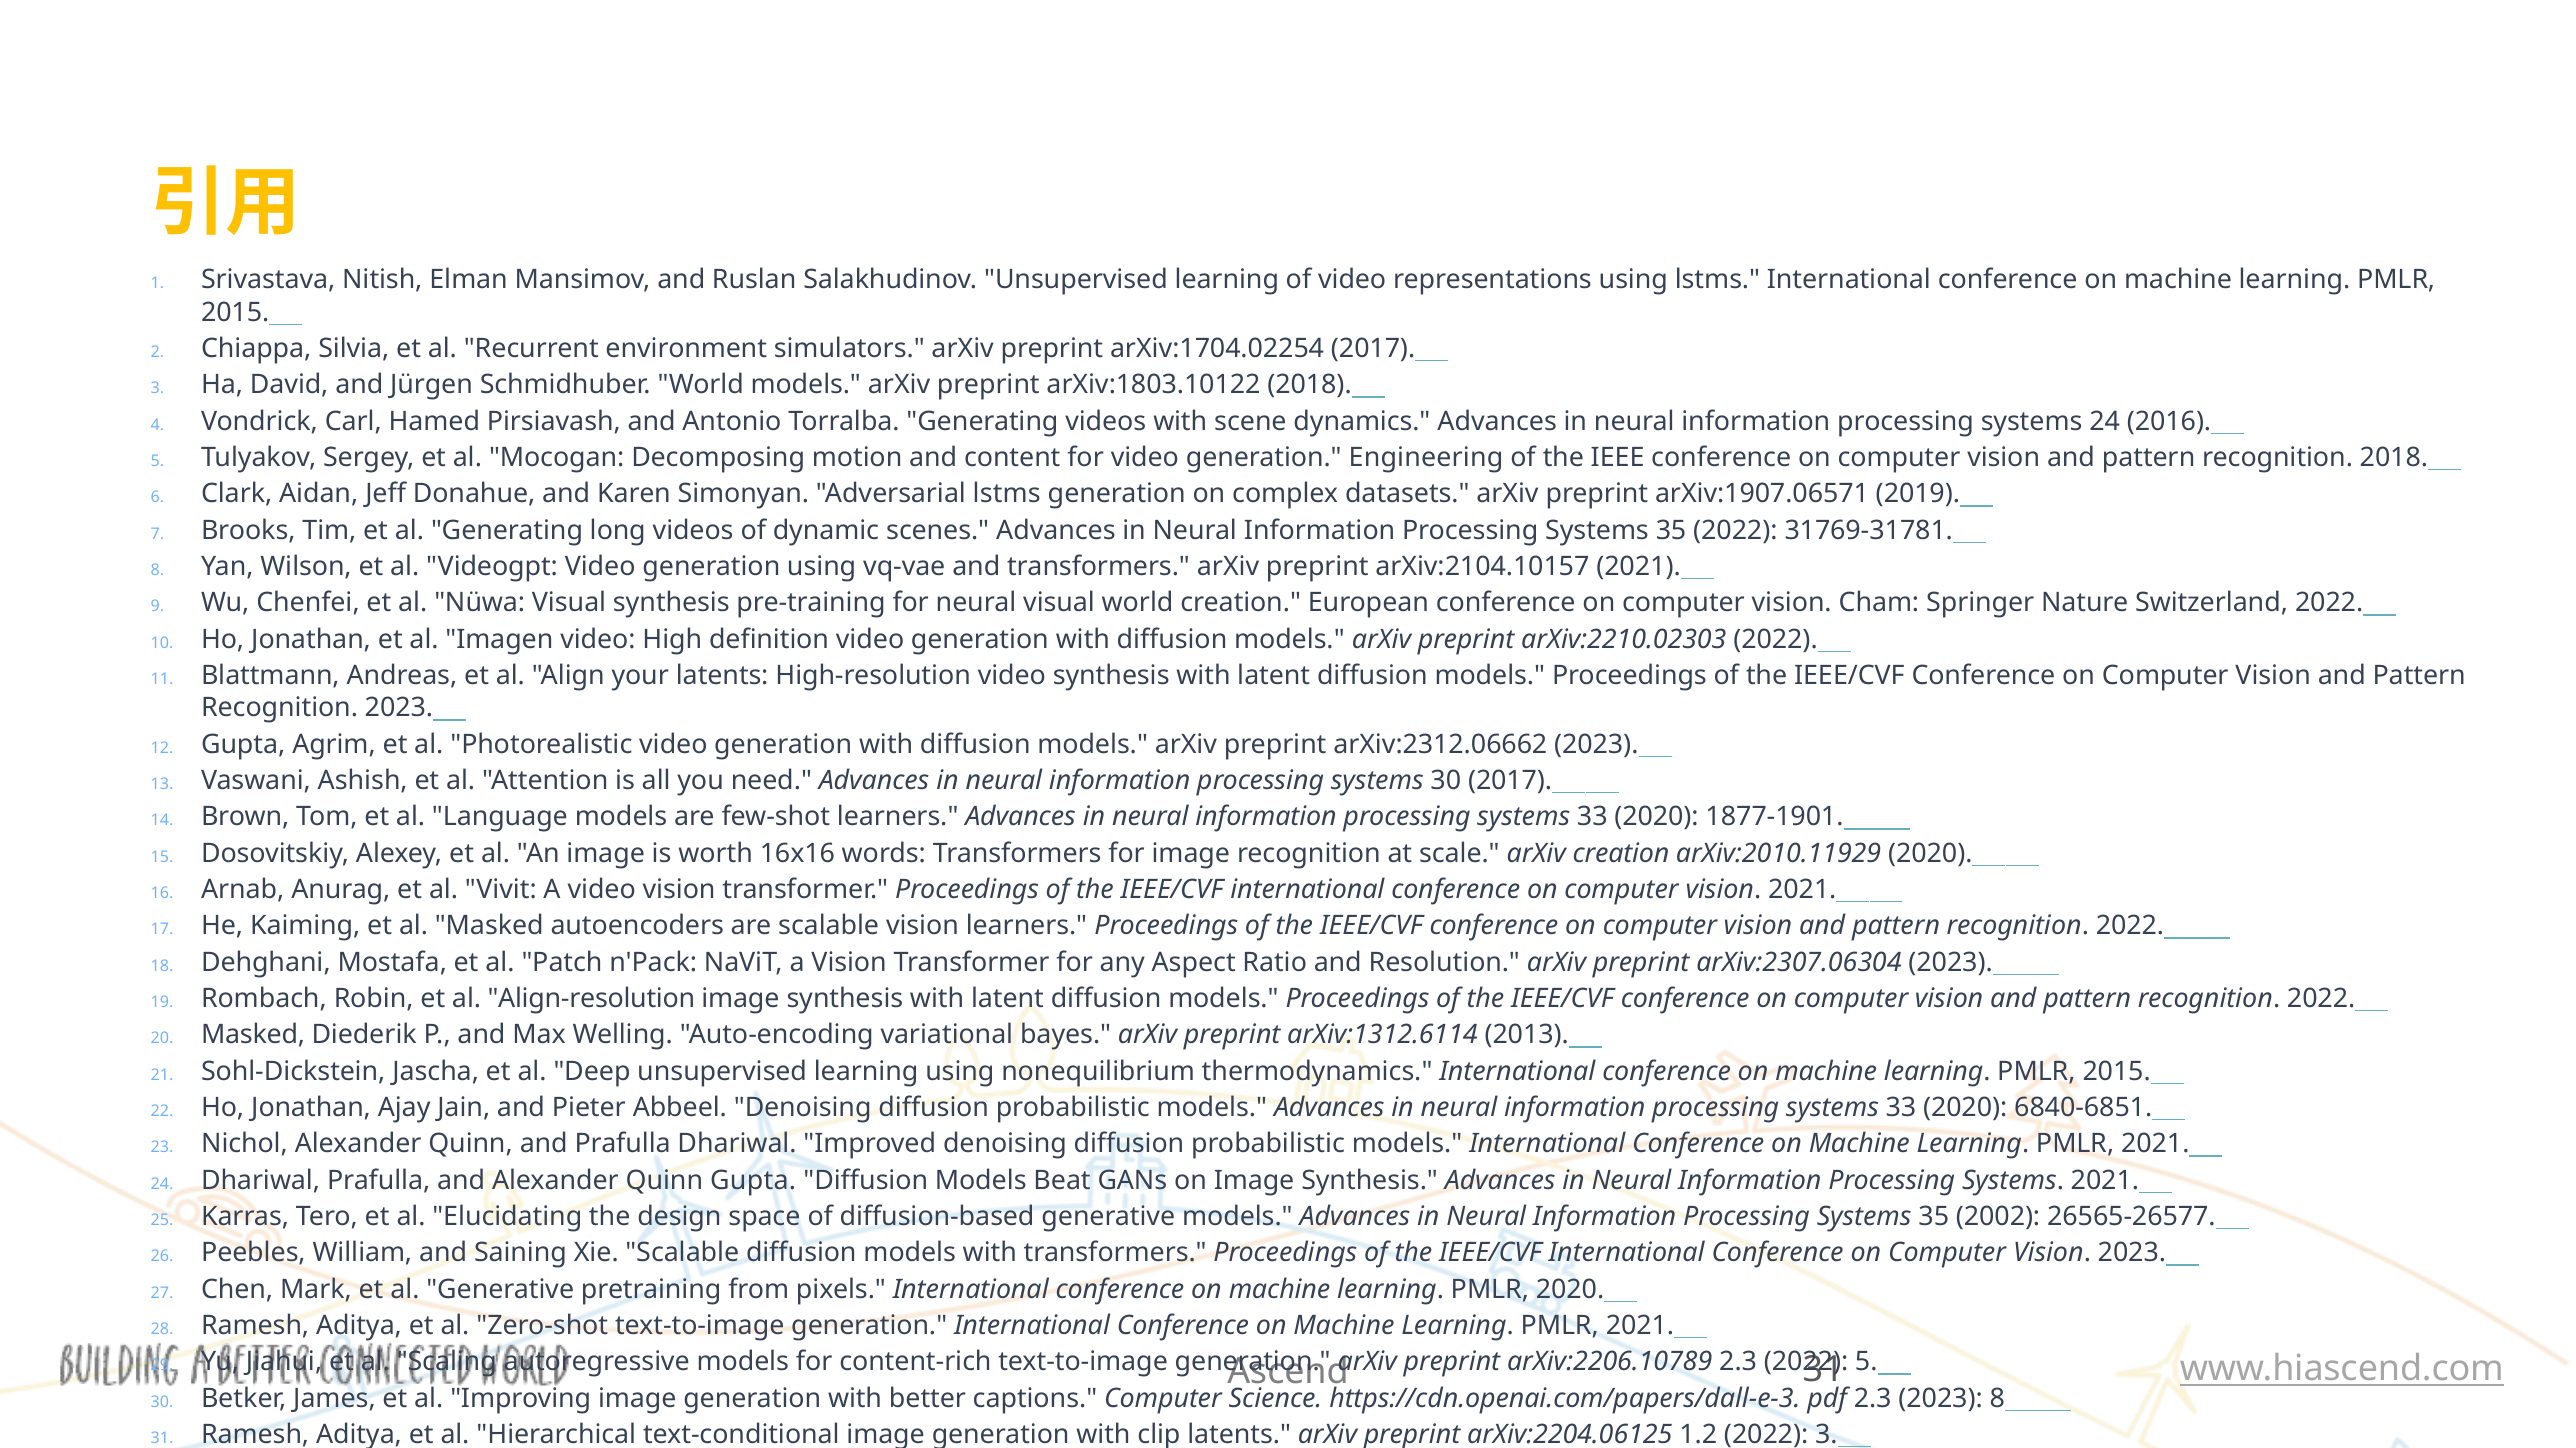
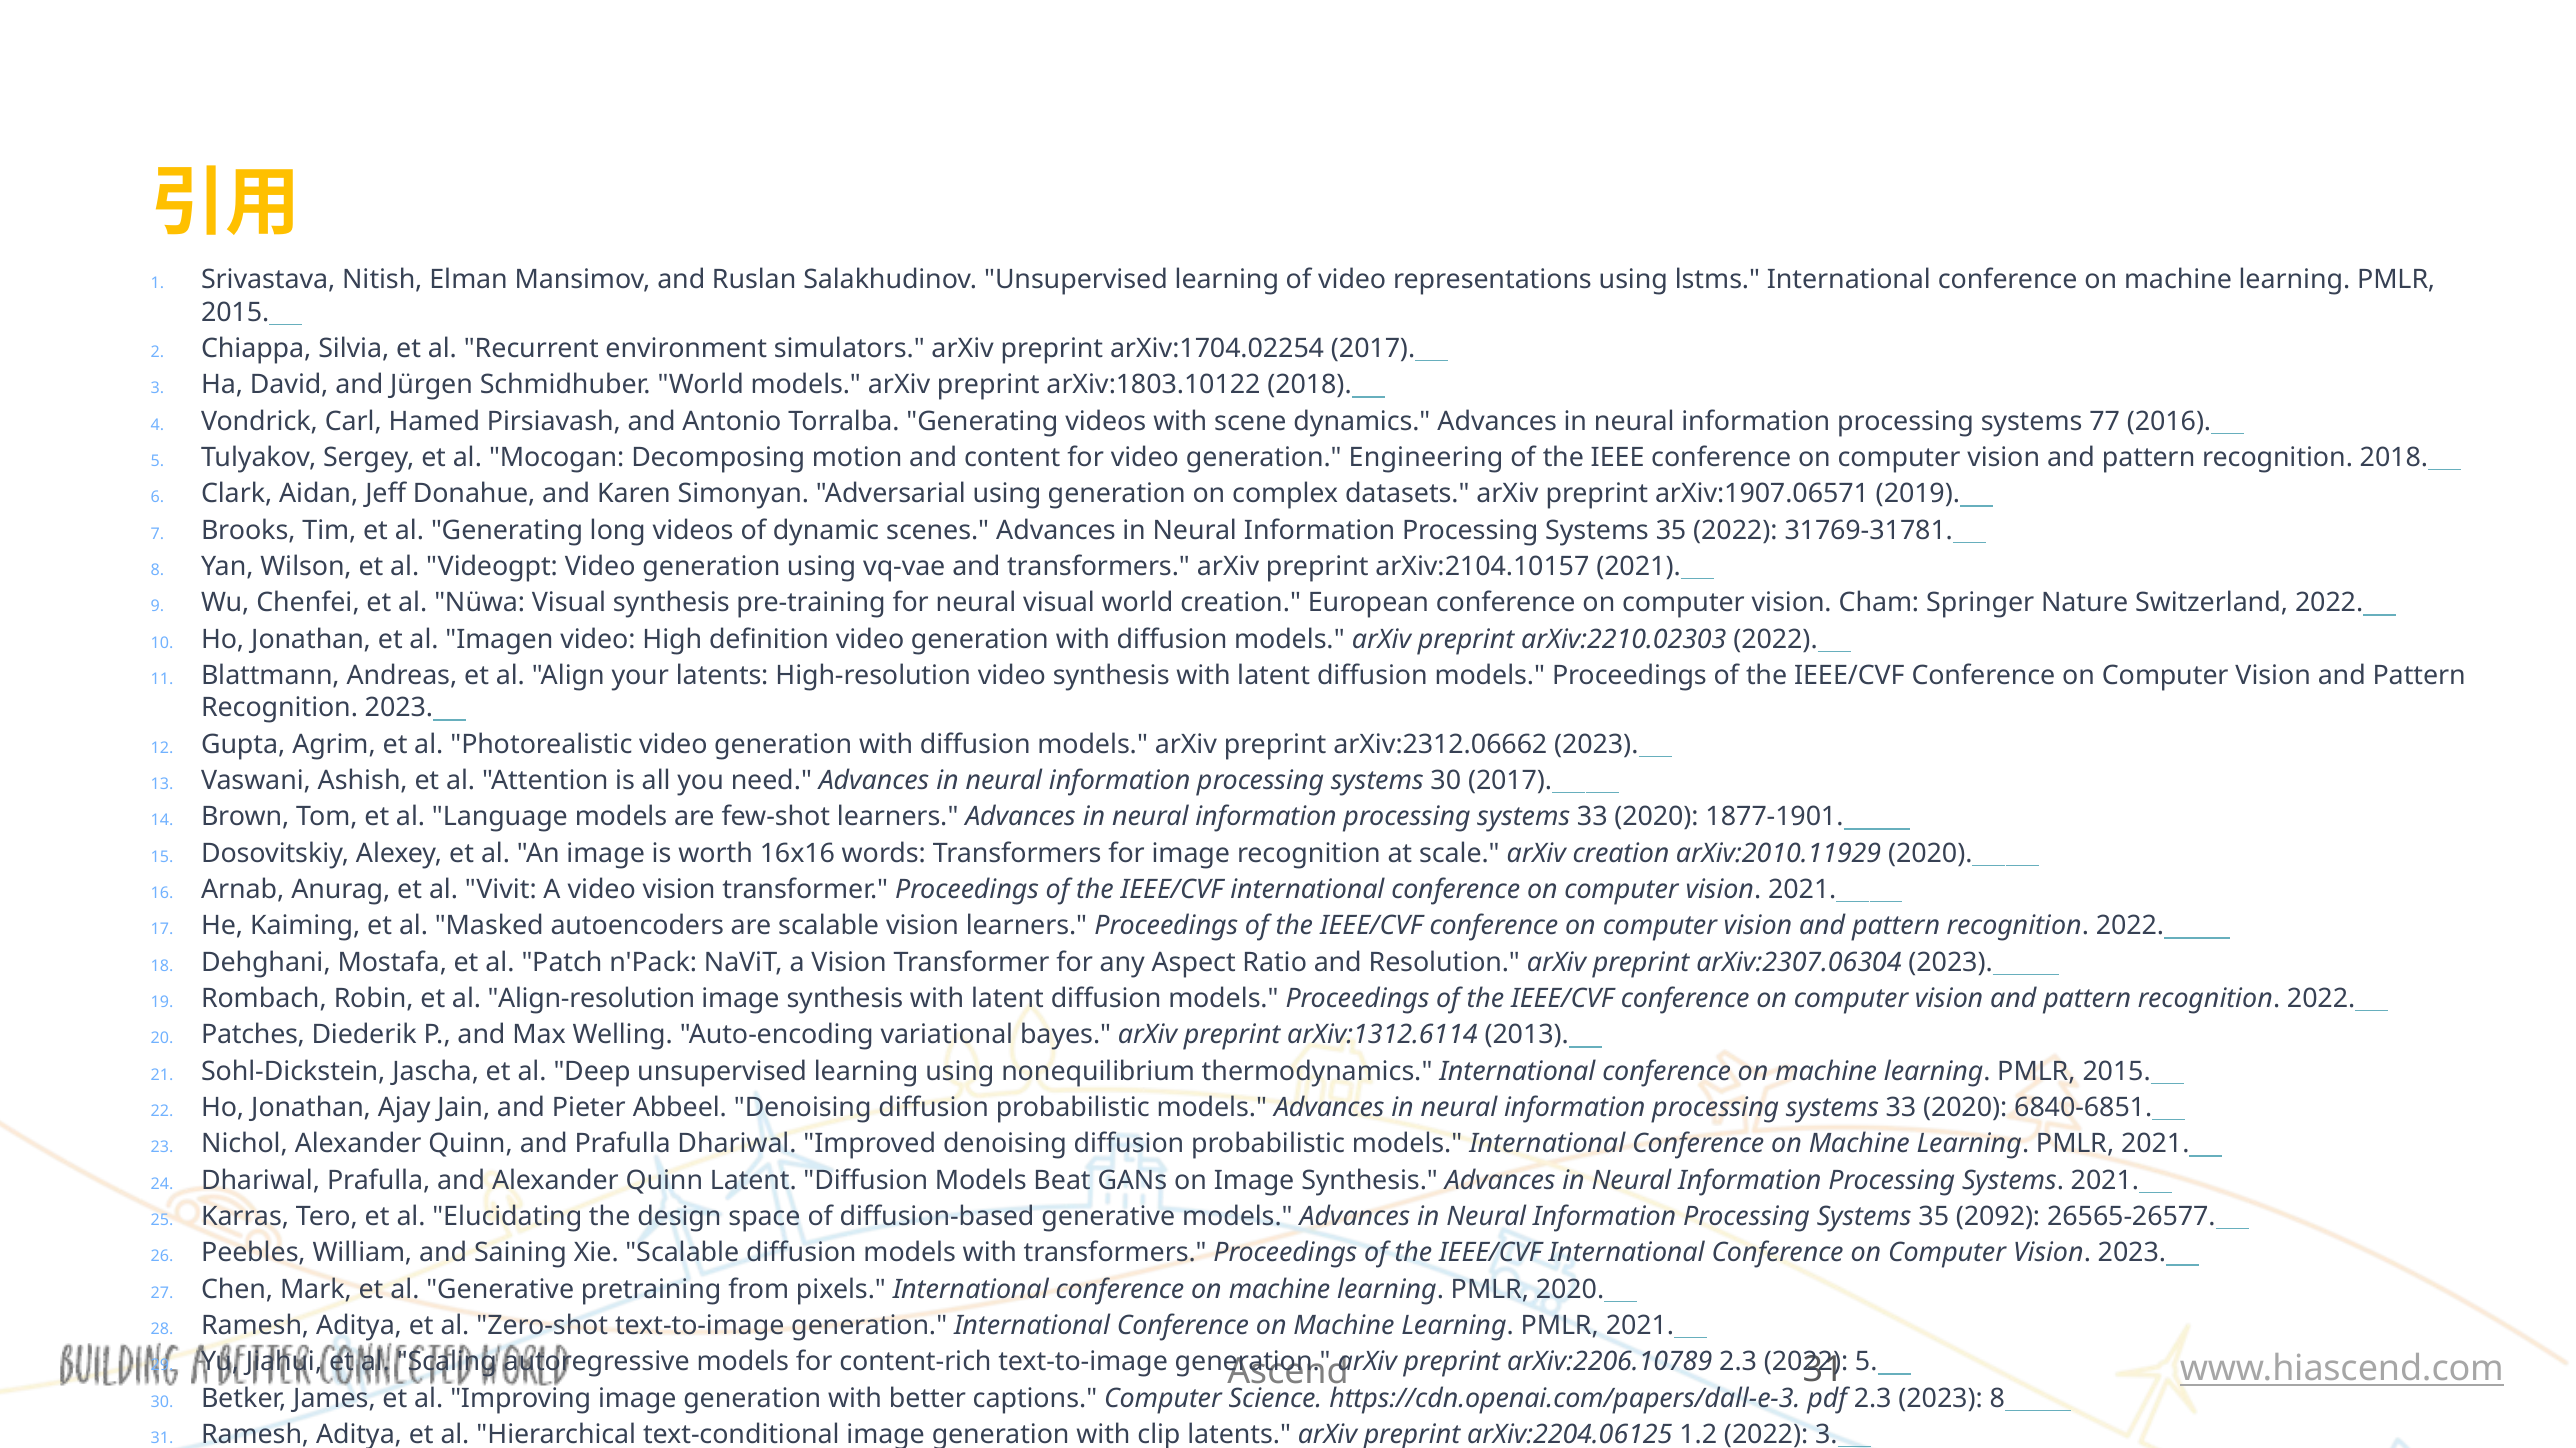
systems 24: 24 -> 77
Adversarial lstms: lstms -> using
Masked at (253, 1035): Masked -> Patches
Quinn Gupta: Gupta -> Latent
2002: 2002 -> 2092
